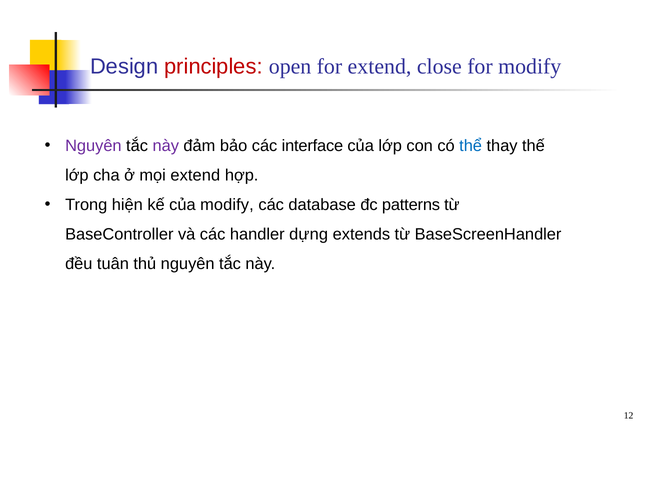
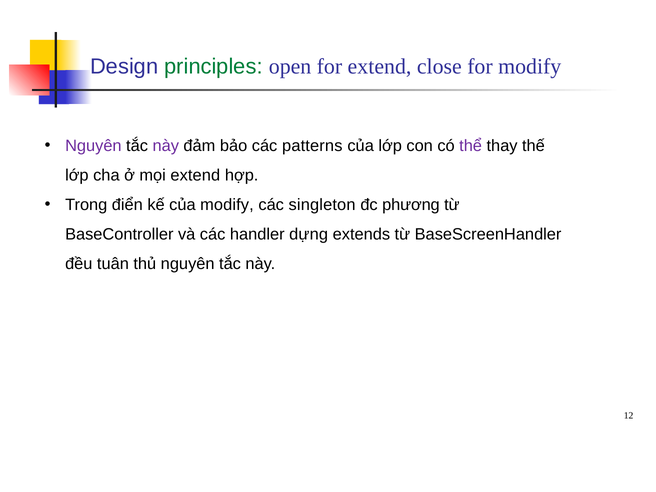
principles colour: red -> green
interface: interface -> patterns
thể colour: blue -> purple
hiện: hiện -> điển
database: database -> singleton
patterns: patterns -> phương
